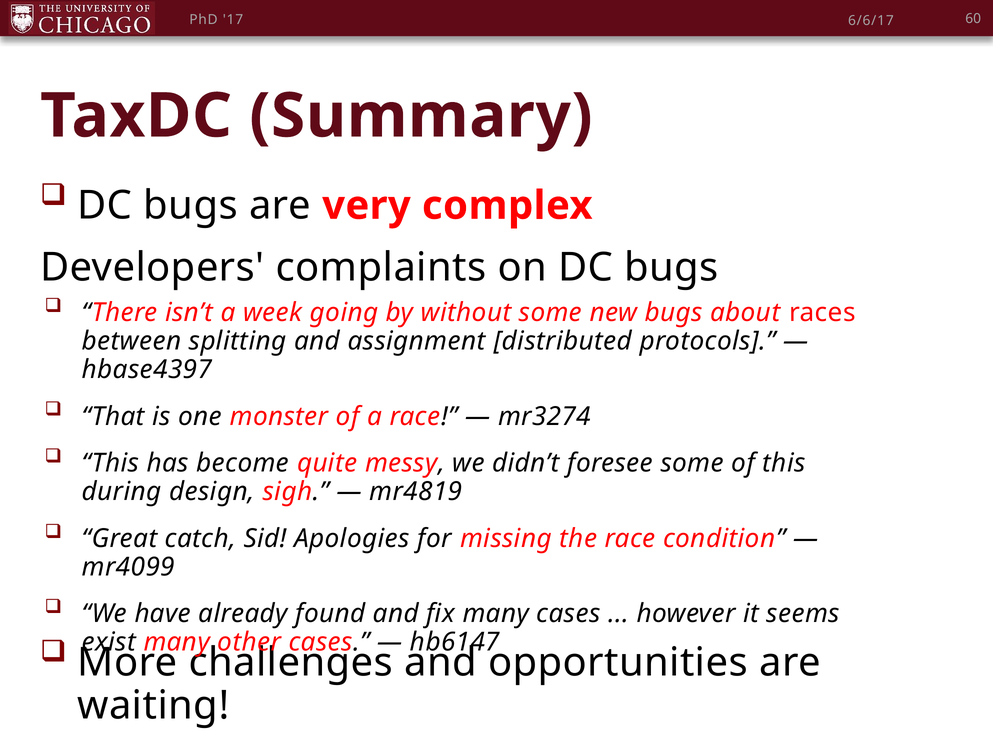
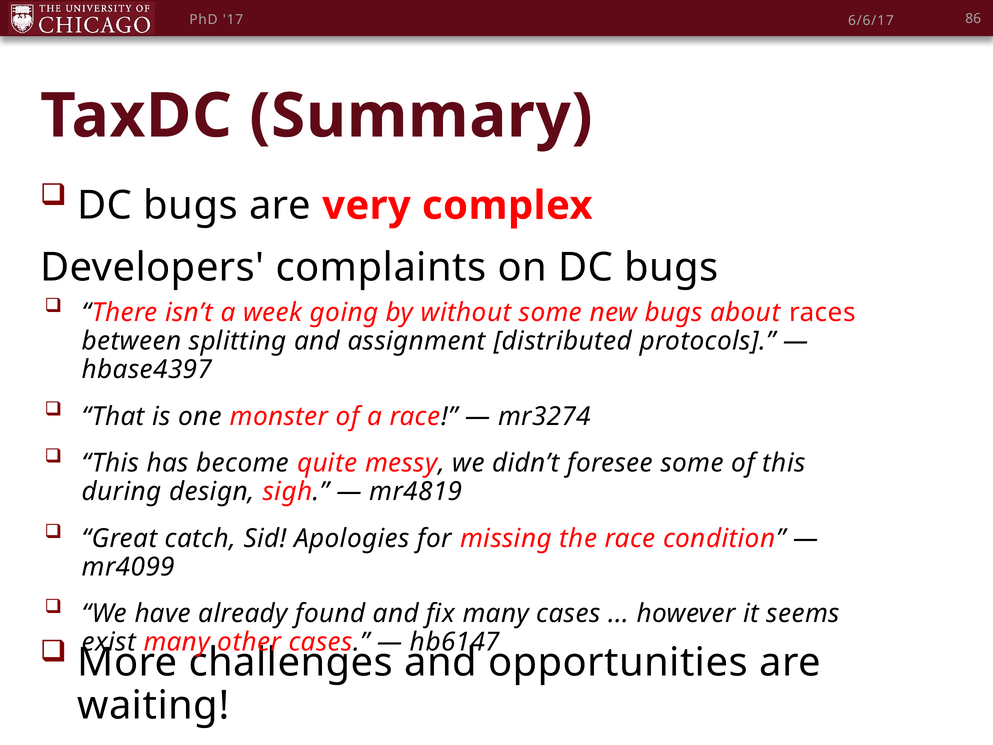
60: 60 -> 86
